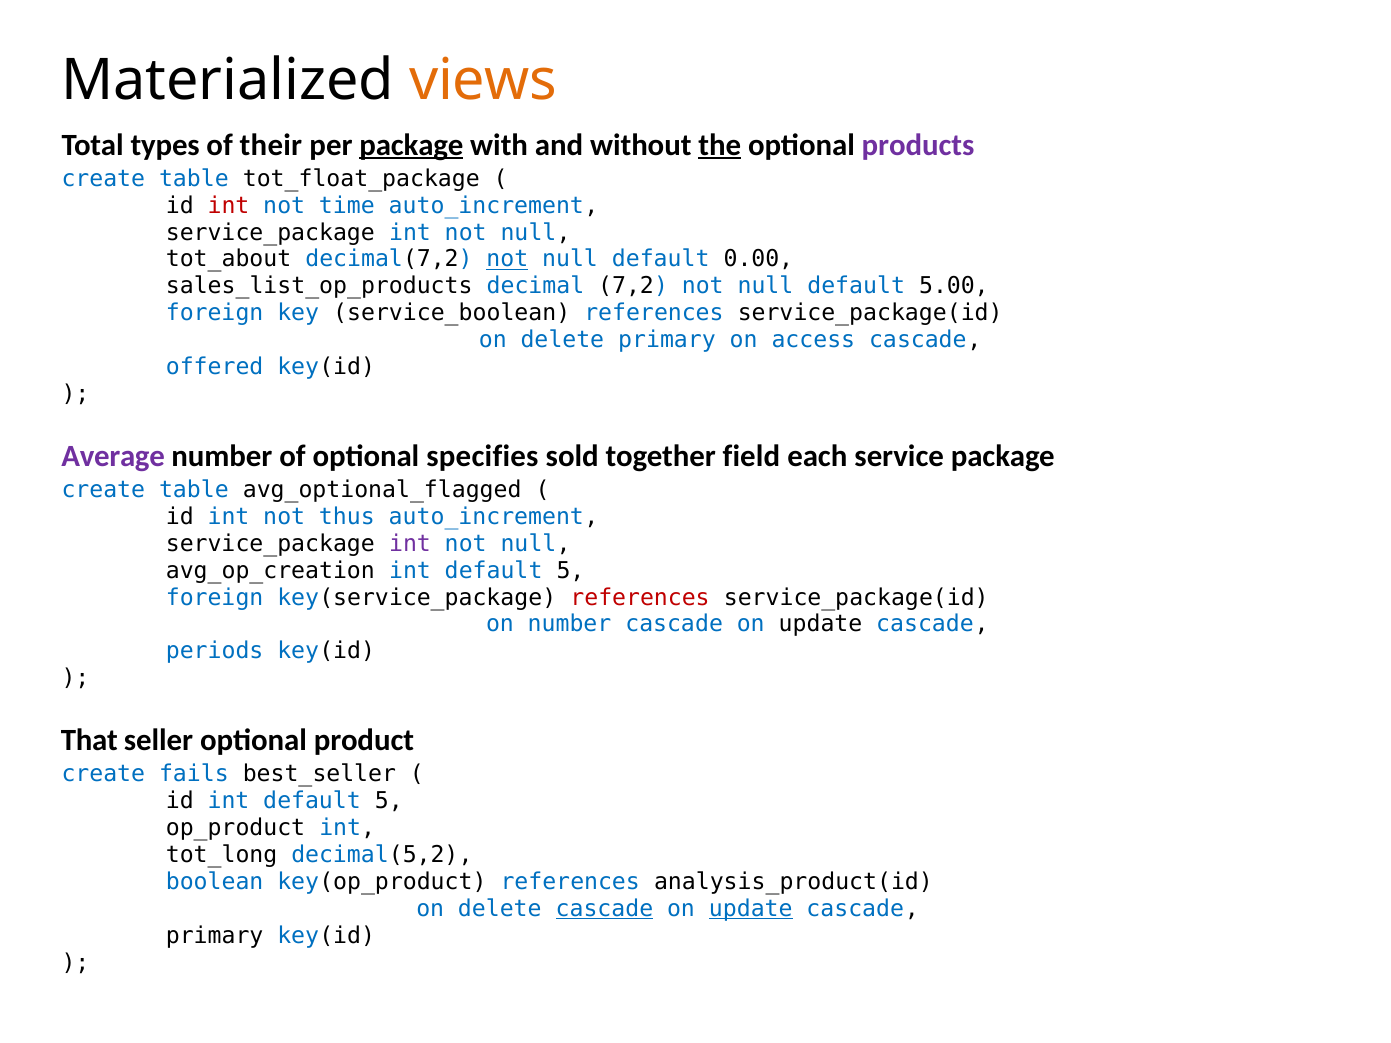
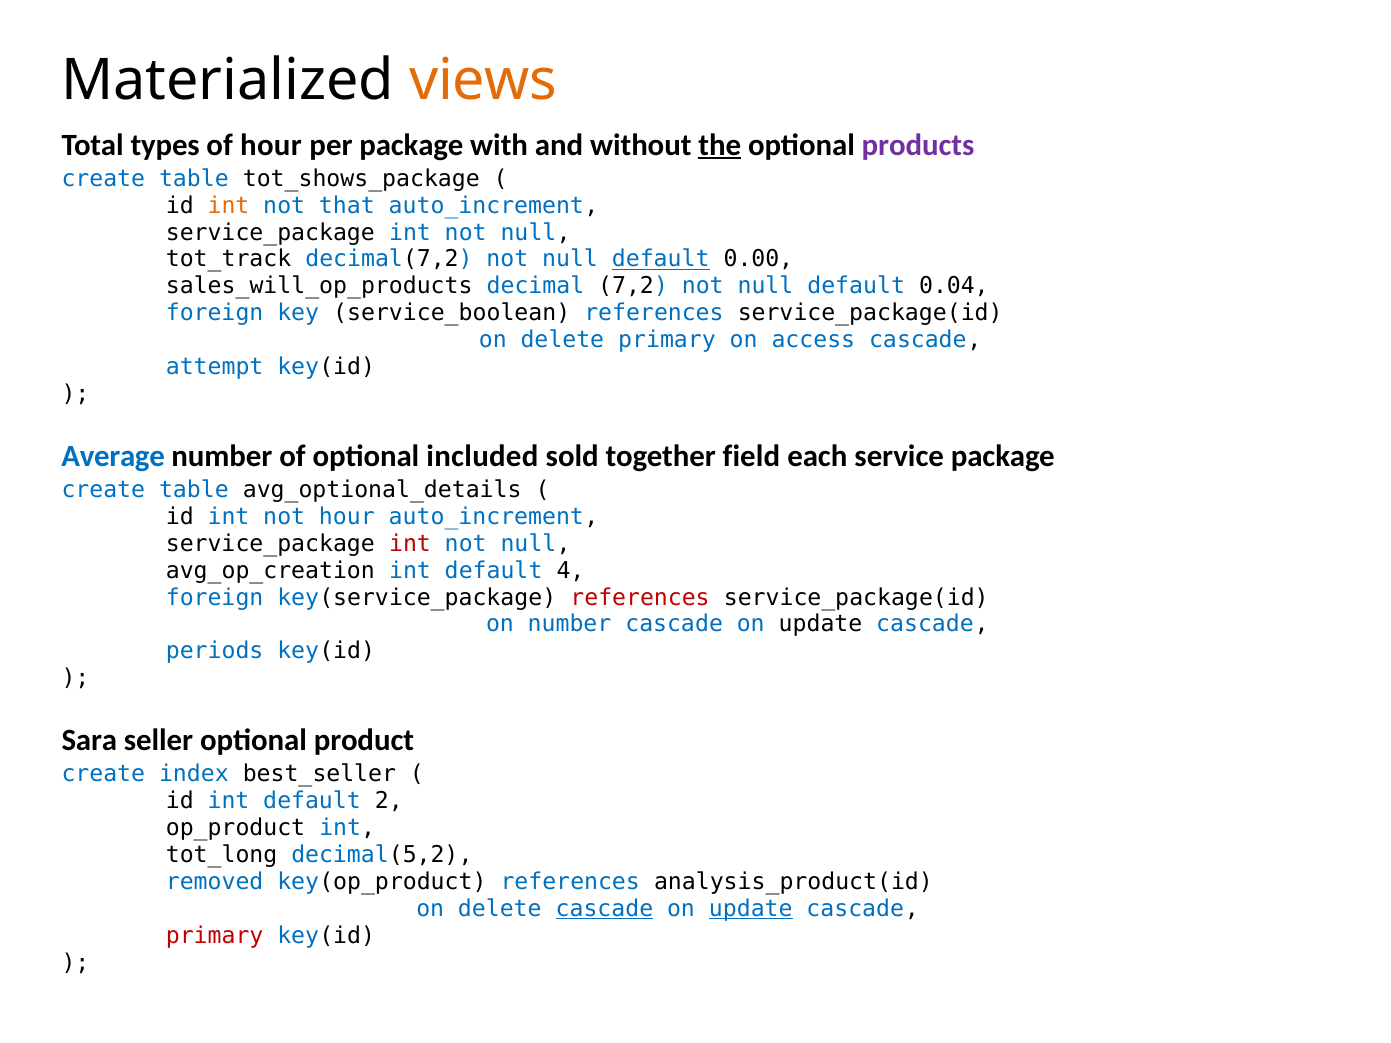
of their: their -> hour
package at (411, 145) underline: present -> none
tot_float_package: tot_float_package -> tot_shows_package
int at (228, 205) colour: red -> orange
time: time -> that
tot_about: tot_about -> tot_track
not at (507, 259) underline: present -> none
default at (661, 259) underline: none -> present
sales_list_op_products: sales_list_op_products -> sales_will_op_products
5.00: 5.00 -> 0.04
offered: offered -> attempt
Average colour: purple -> blue
specifies: specifies -> included
avg_optional_flagged: avg_optional_flagged -> avg_optional_details
not thus: thus -> hour
int at (410, 544) colour: purple -> red
5 at (570, 571): 5 -> 4
That: That -> Sara
fails: fails -> index
id int default 5: 5 -> 2
boolean: boolean -> removed
primary at (215, 936) colour: black -> red
